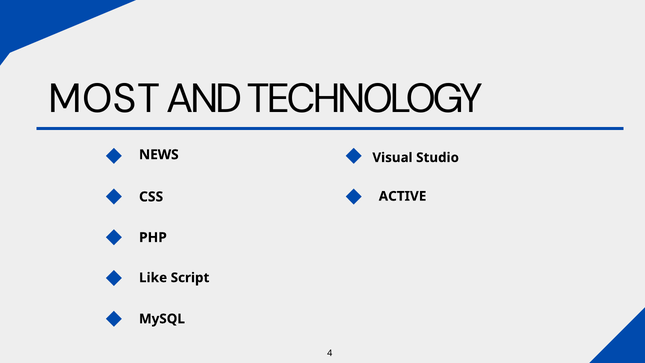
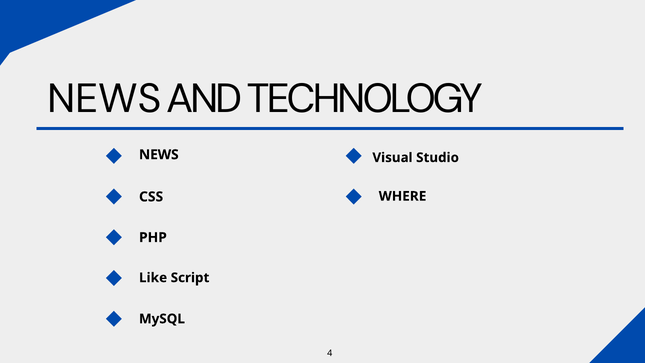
MOST at (104, 99): MOST -> NEWS
ACTIVE: ACTIVE -> WHERE
